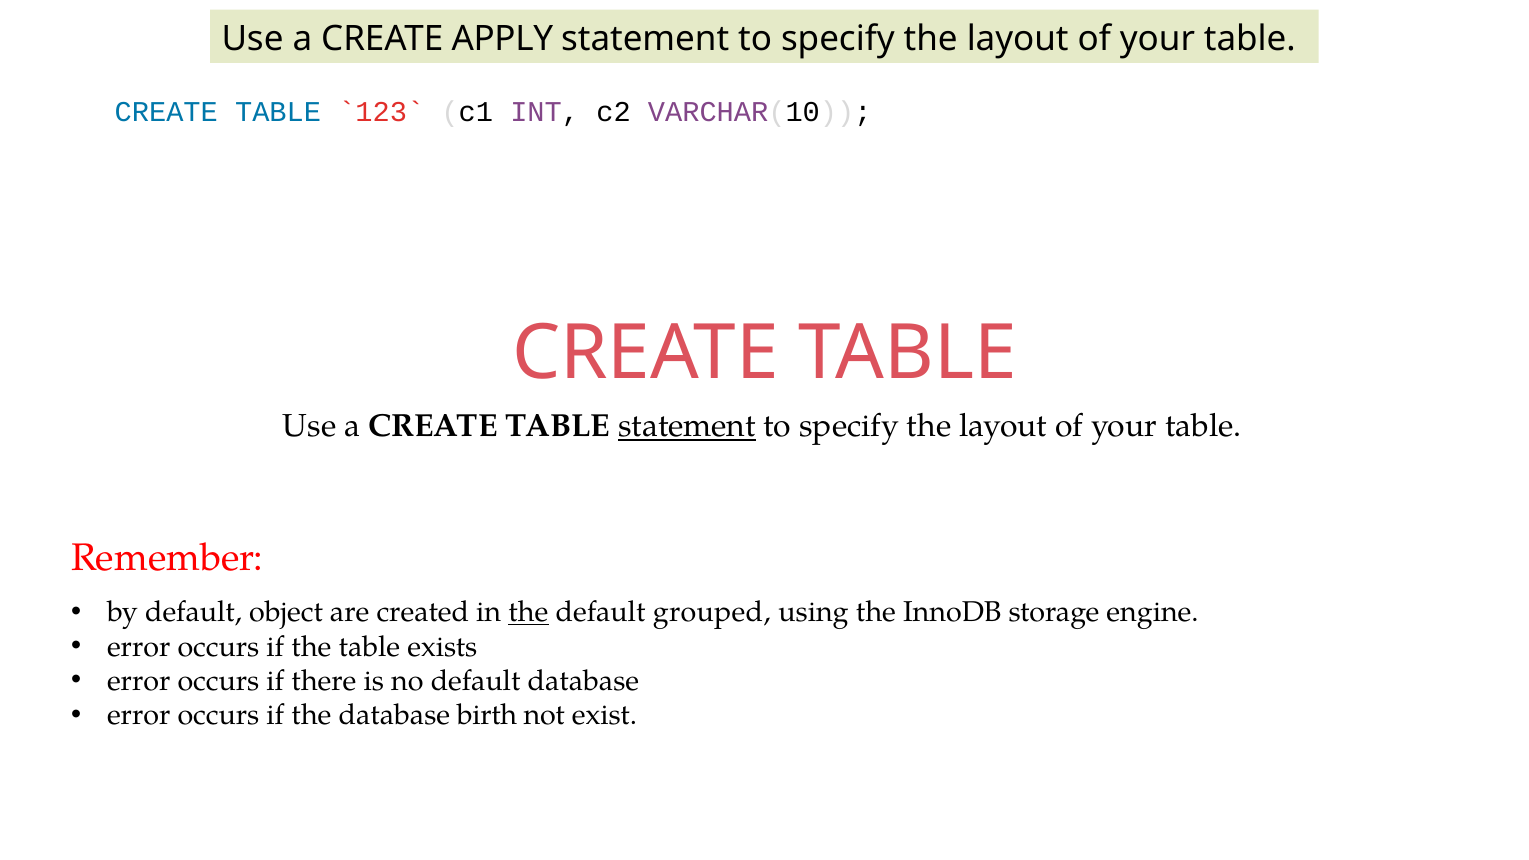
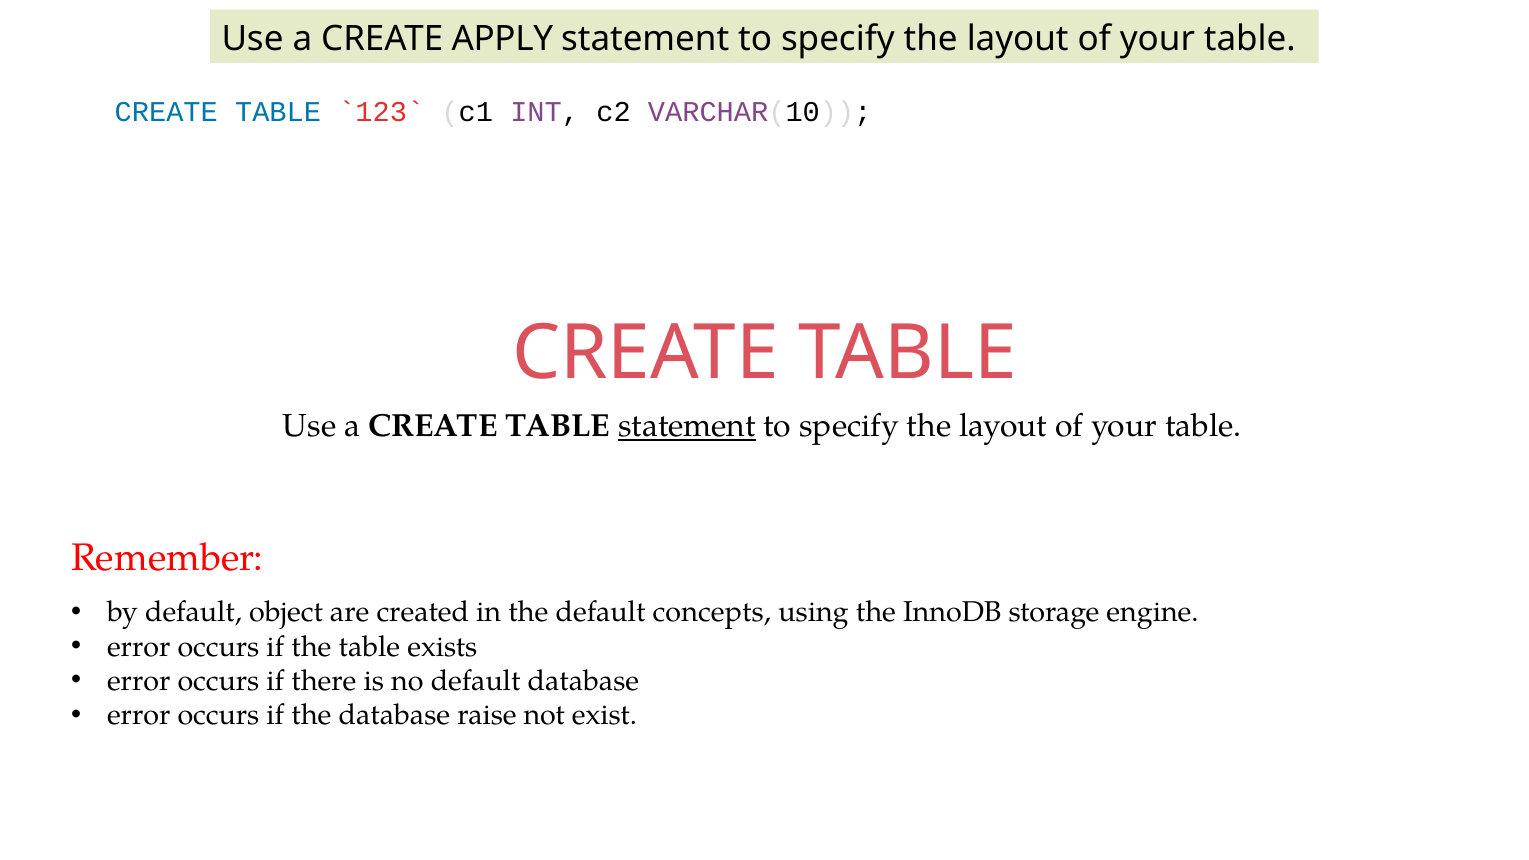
the at (528, 612) underline: present -> none
grouped: grouped -> concepts
birth: birth -> raise
